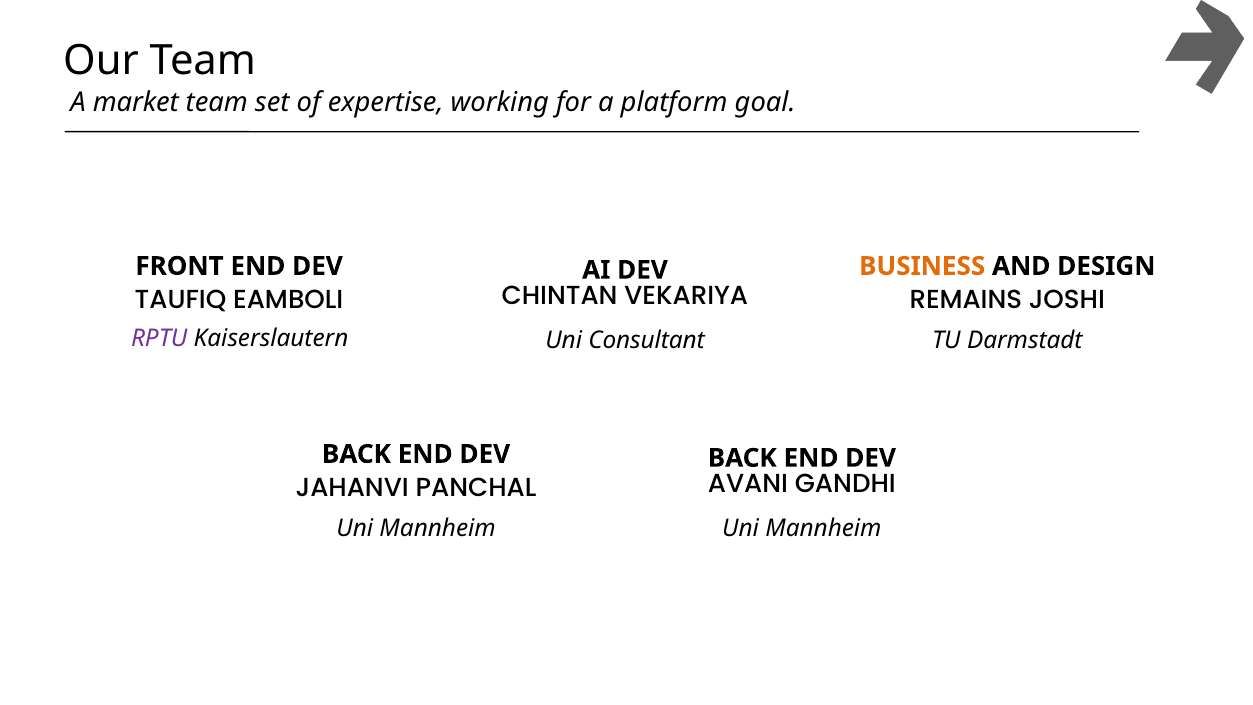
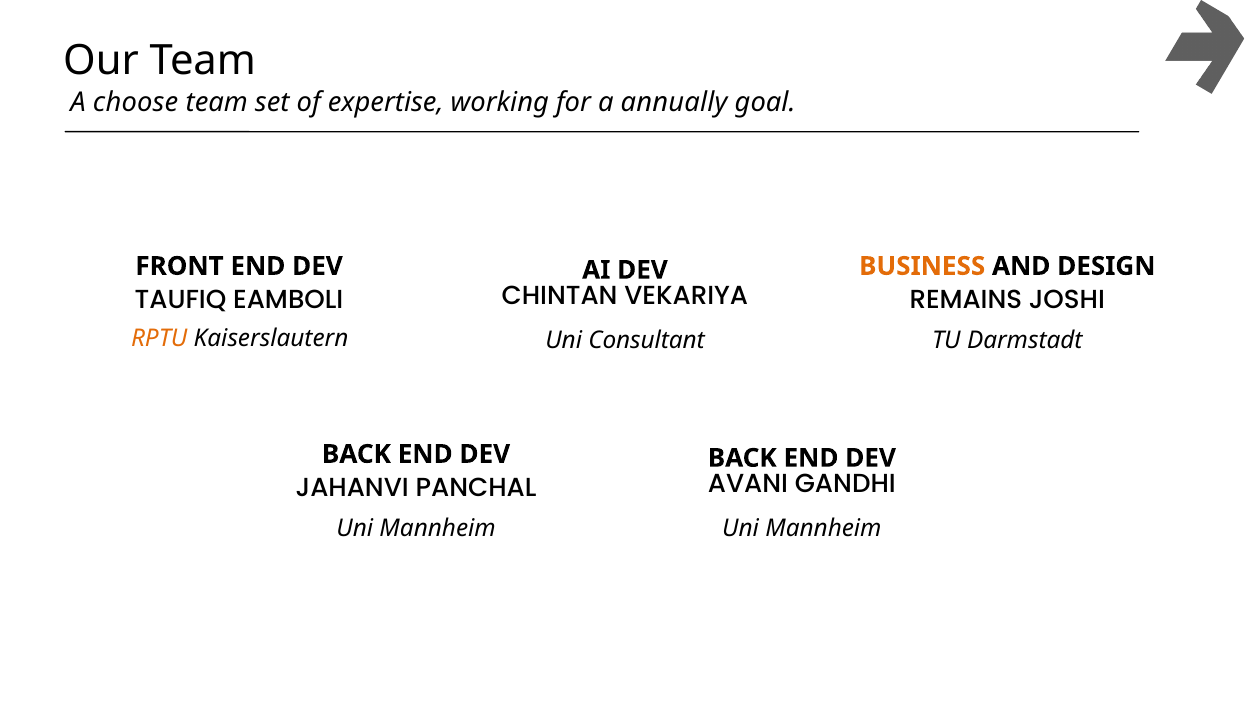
market: market -> choose
platform: platform -> annually
RPTU colour: purple -> orange
